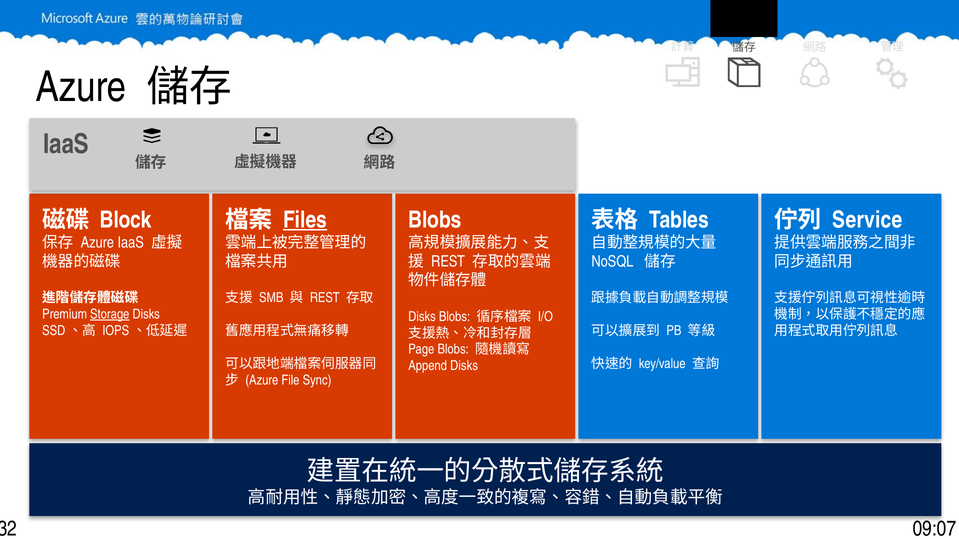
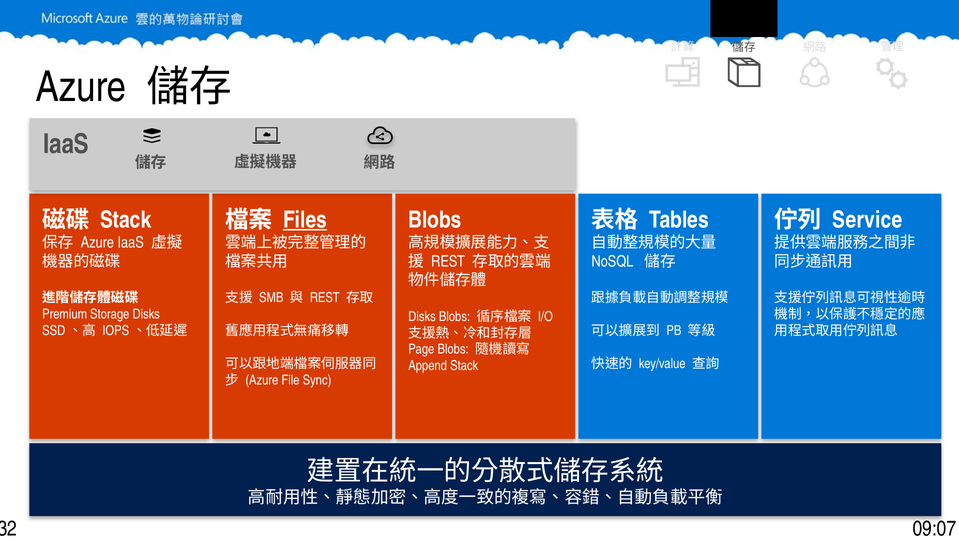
Block at (126, 220): Block -> Stack
Storage underline: present -> none
Append Disks: Disks -> Stack
